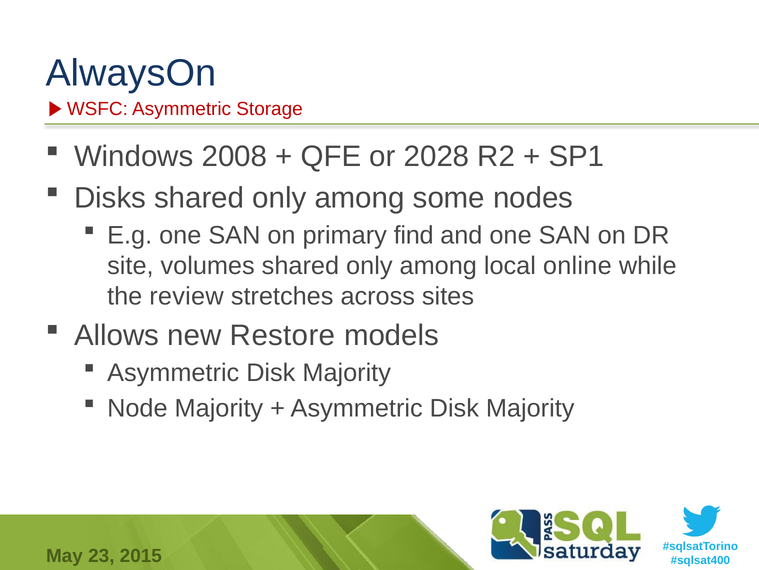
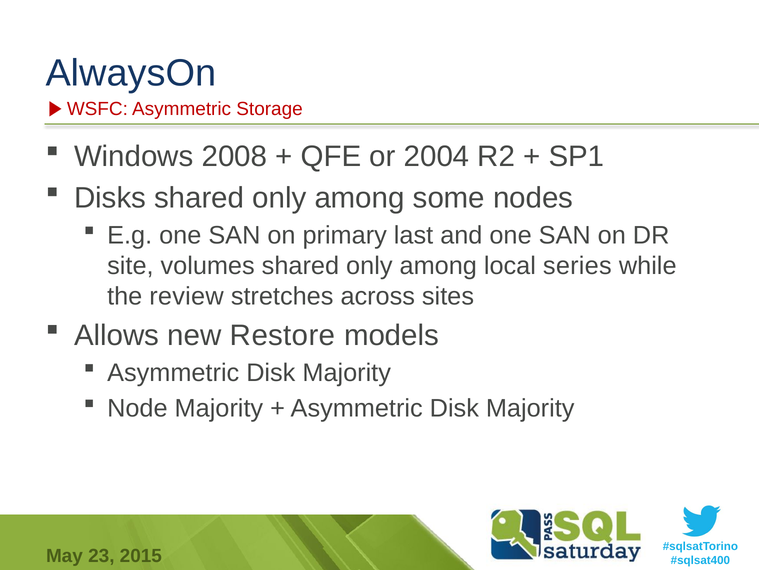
2028: 2028 -> 2004
find: find -> last
online: online -> series
